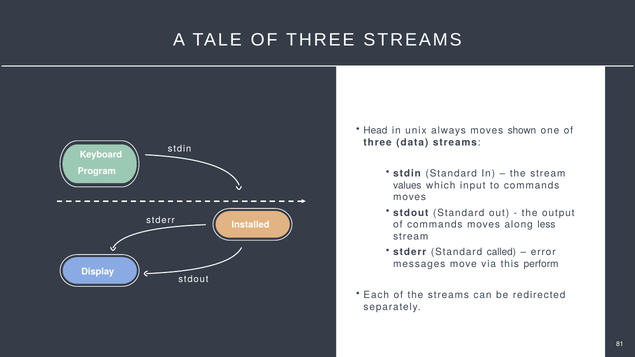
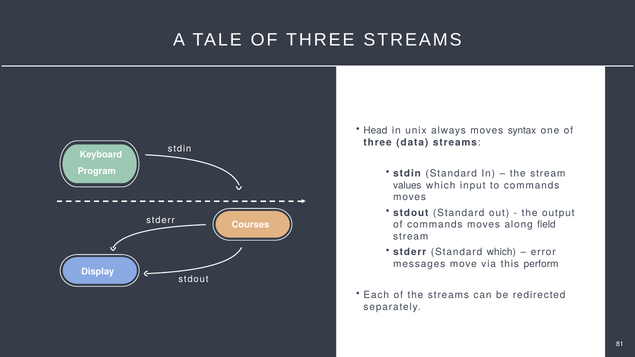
shown: shown -> syntax
less: less -> field
Installed: Installed -> Courses
Standard called: called -> which
